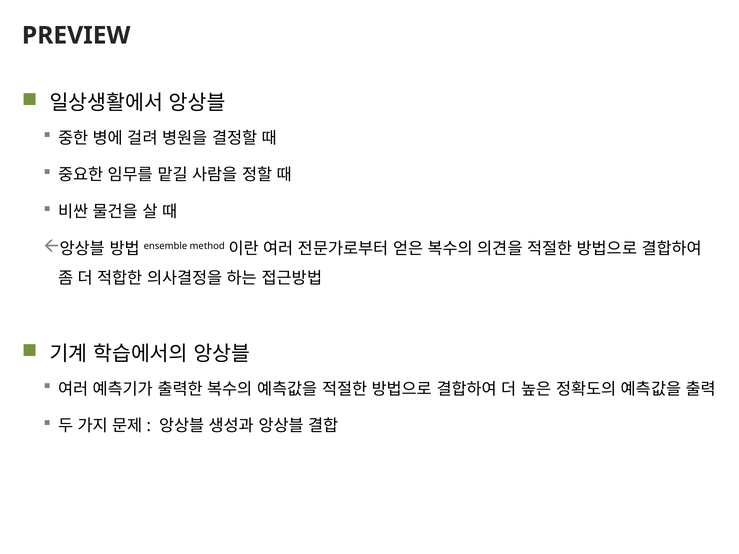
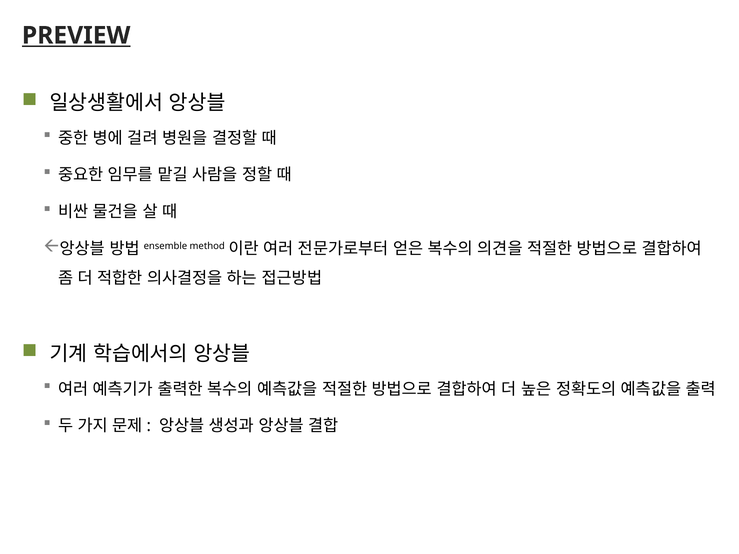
PREVIEW underline: none -> present
